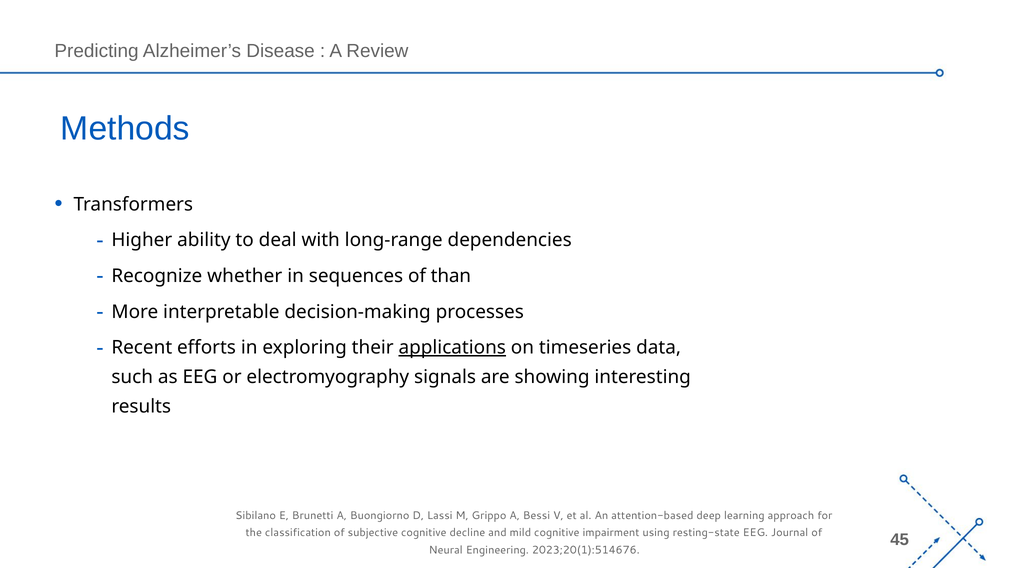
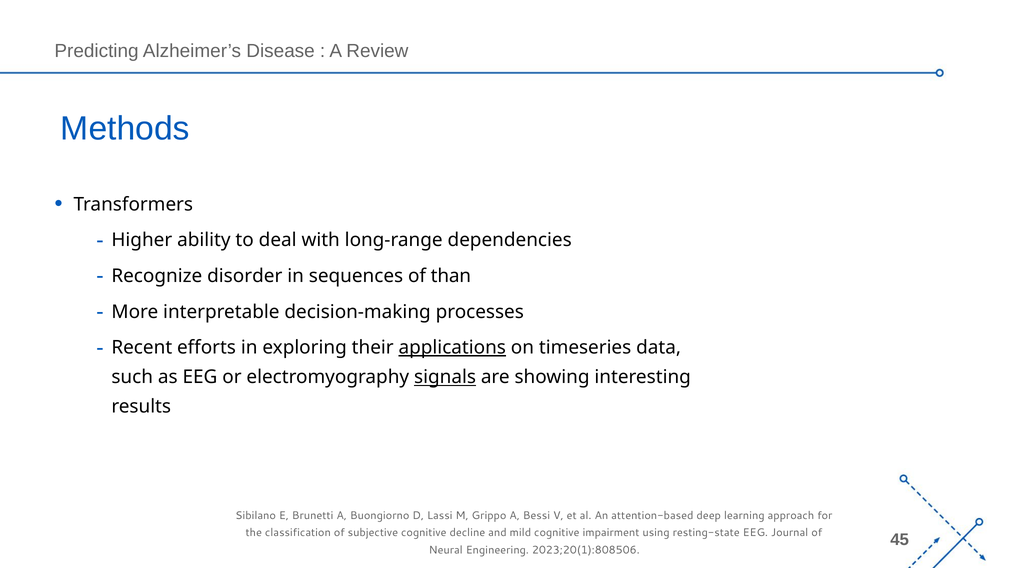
whether: whether -> disorder
signals underline: none -> present
2023;20(1):514676: 2023;20(1):514676 -> 2023;20(1):808506
